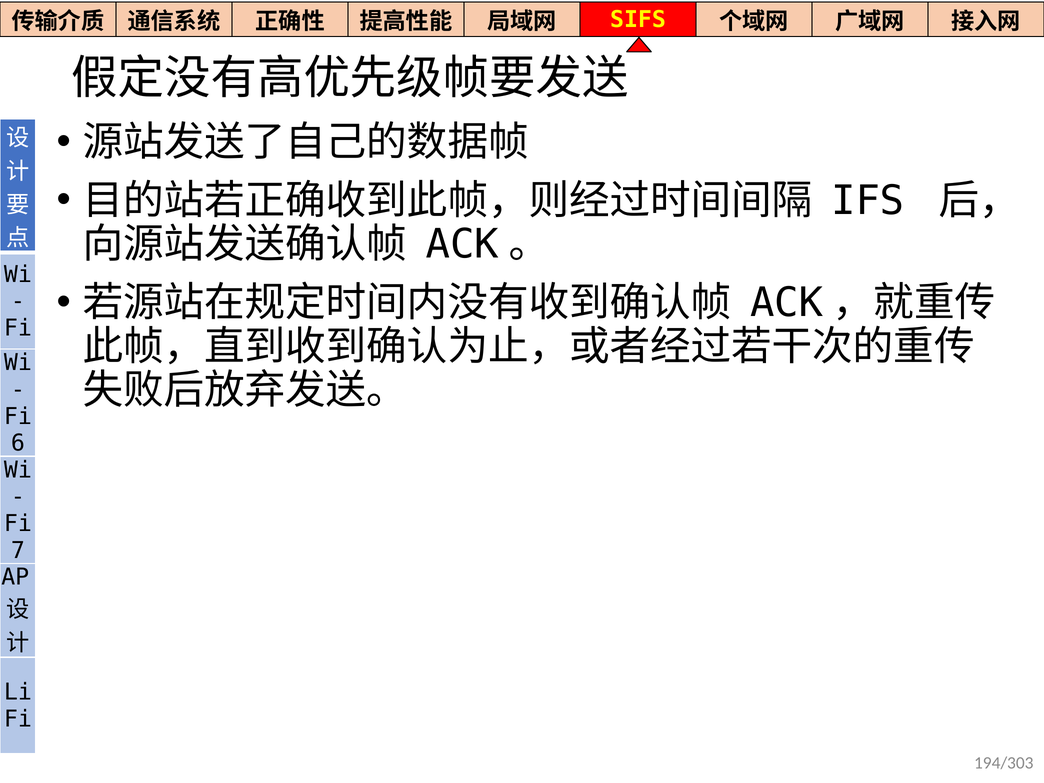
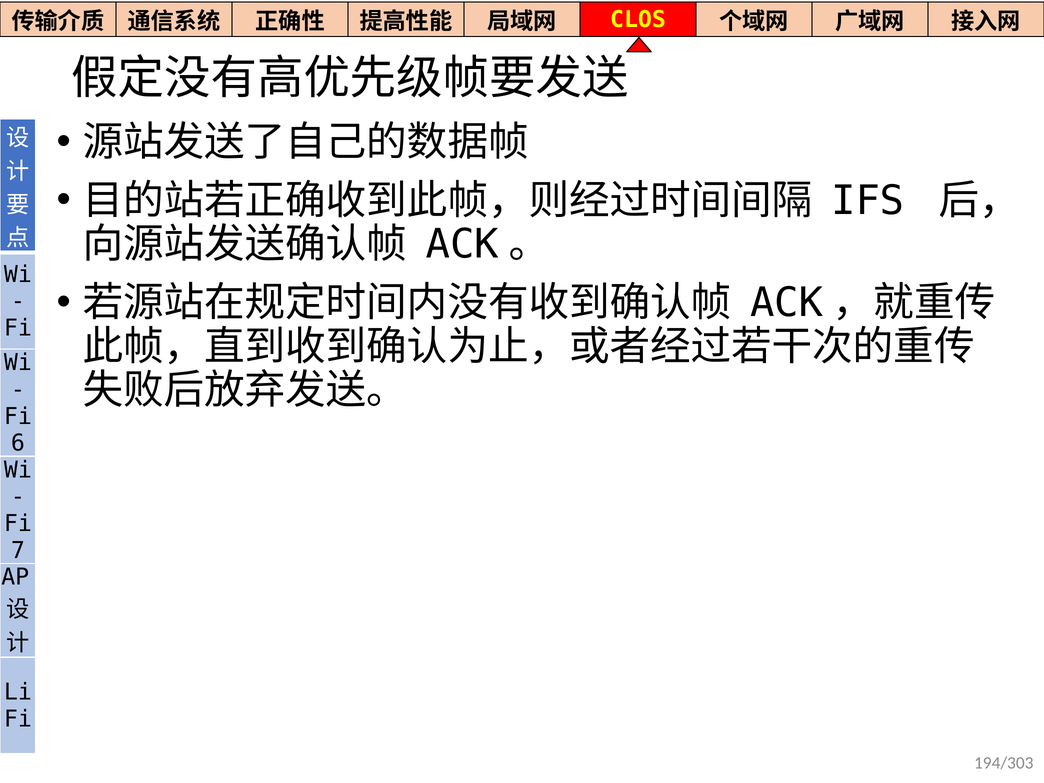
SIFS: SIFS -> CLOS
